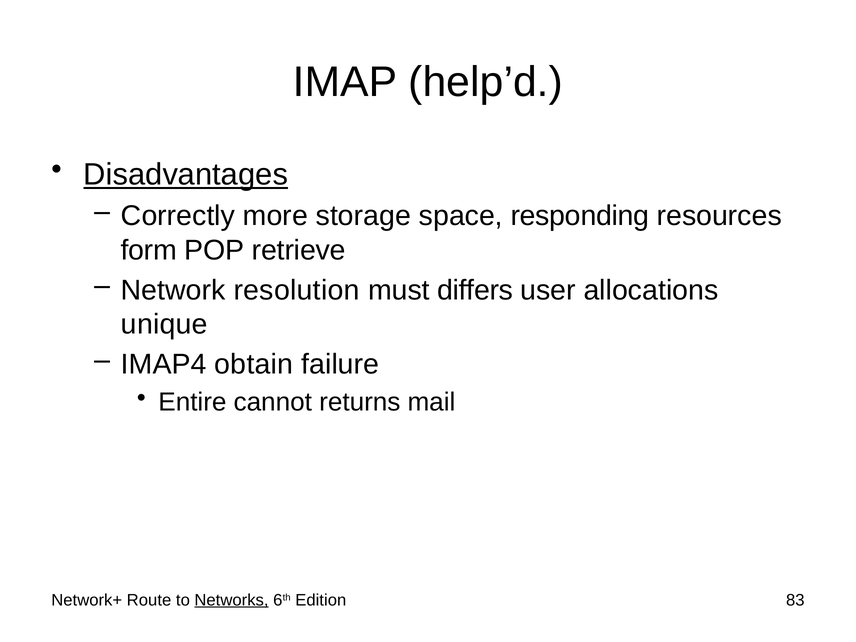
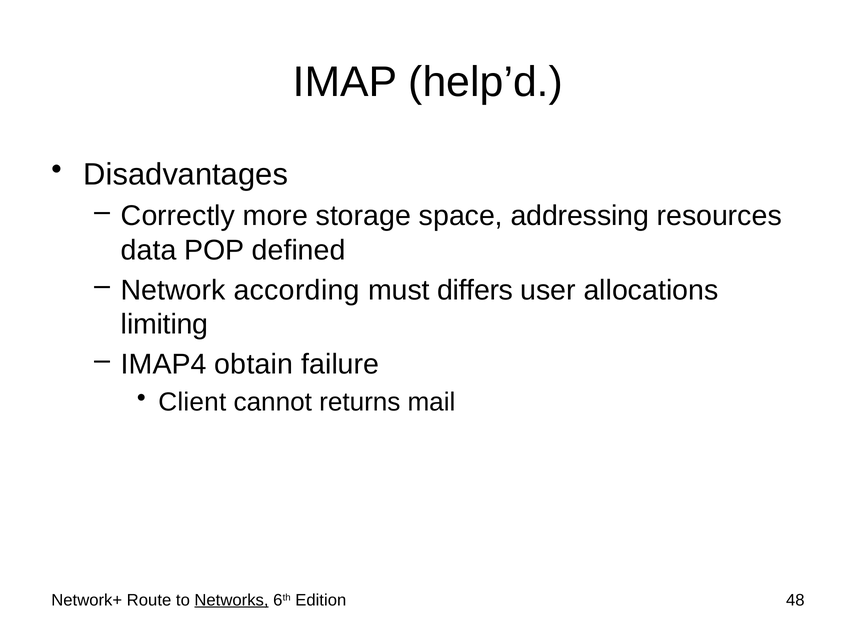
Disadvantages underline: present -> none
responding: responding -> addressing
form: form -> data
retrieve: retrieve -> defined
resolution: resolution -> according
unique: unique -> limiting
Entire: Entire -> Client
83: 83 -> 48
